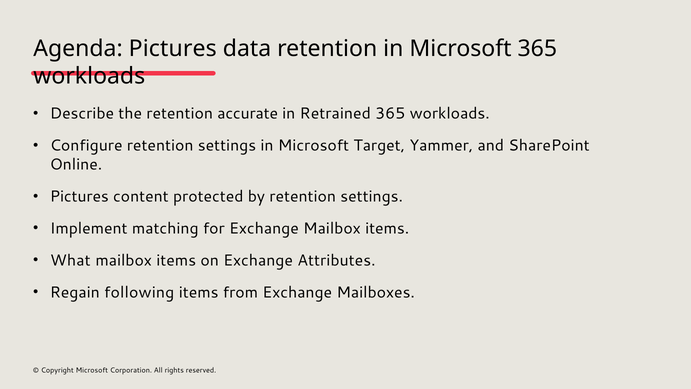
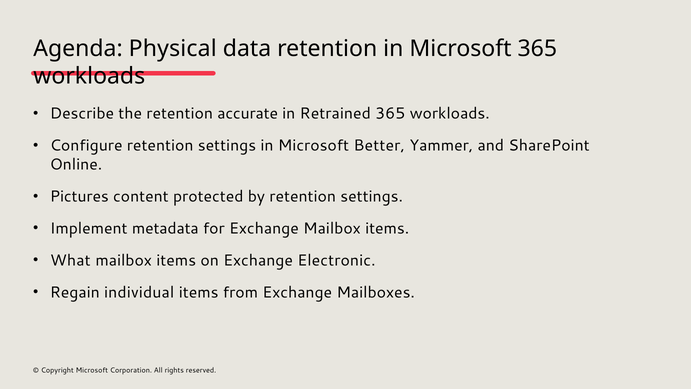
Agenda Pictures: Pictures -> Physical
Target: Target -> Better
matching: matching -> metadata
Attributes: Attributes -> Electronic
following: following -> individual
